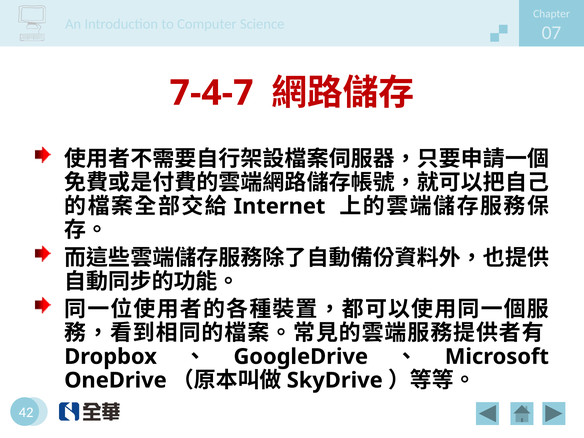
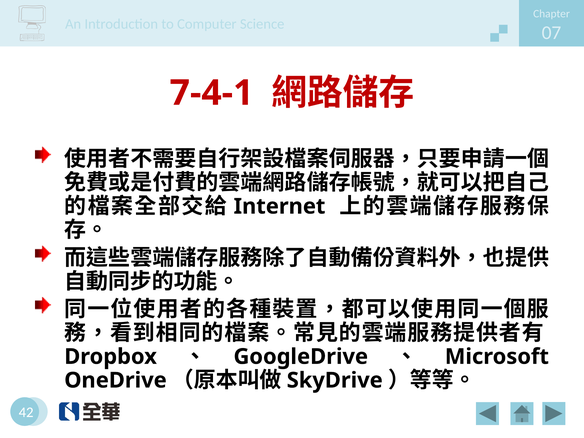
7-4-7: 7-4-7 -> 7-4-1
